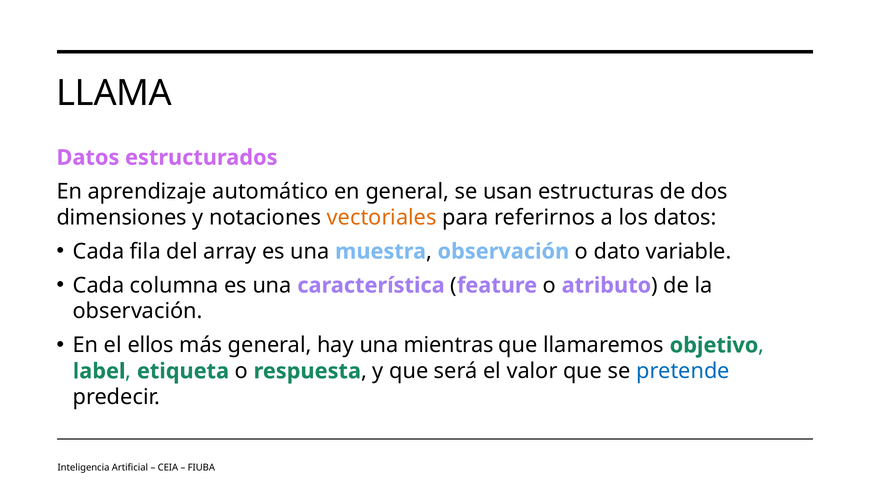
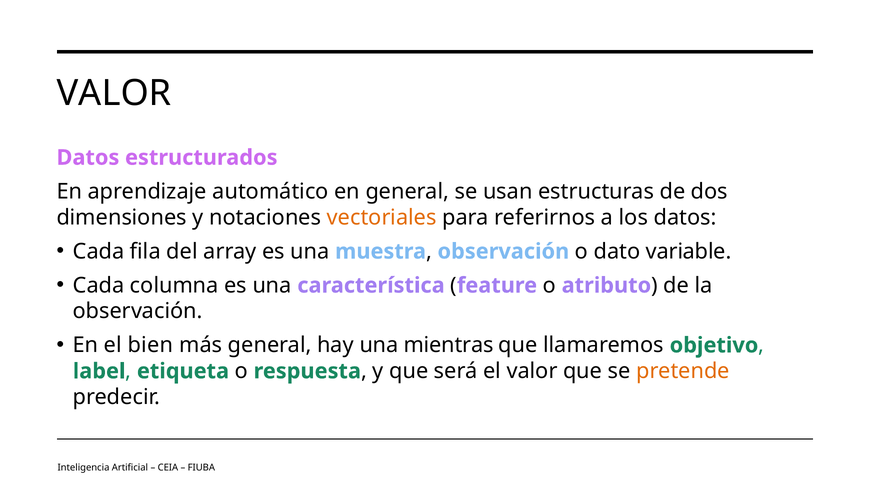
LLAMA at (114, 93): LLAMA -> VALOR
ellos: ellos -> bien
pretende colour: blue -> orange
